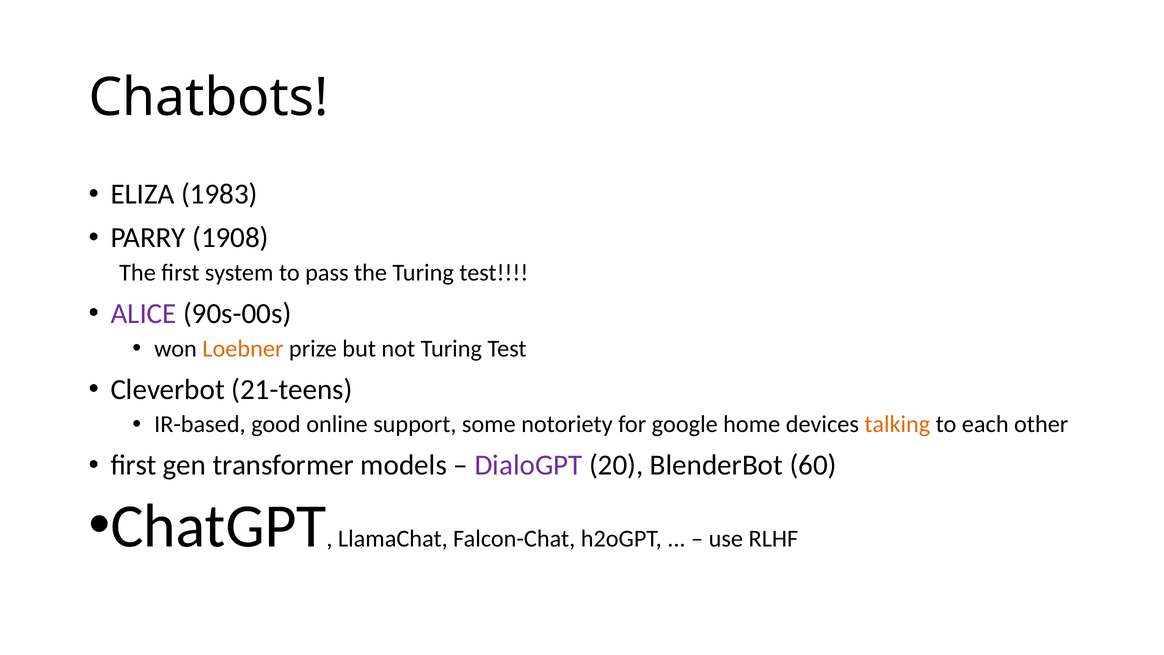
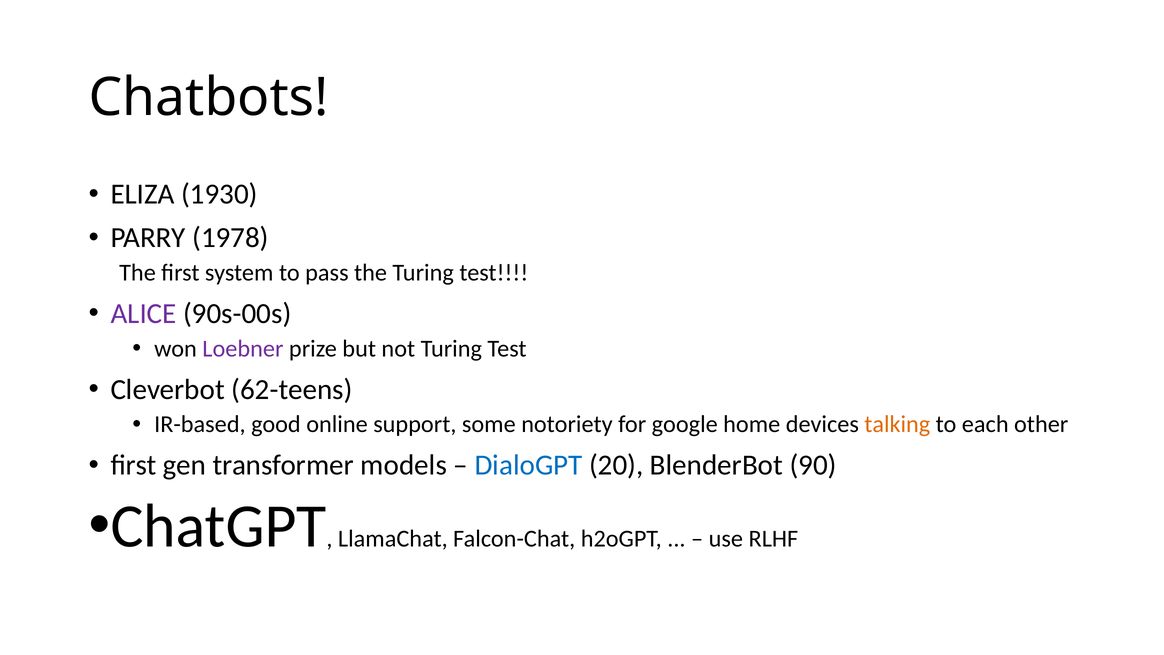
1983: 1983 -> 1930
1908: 1908 -> 1978
Loebner colour: orange -> purple
21-teens: 21-teens -> 62-teens
DialoGPT colour: purple -> blue
60: 60 -> 90
